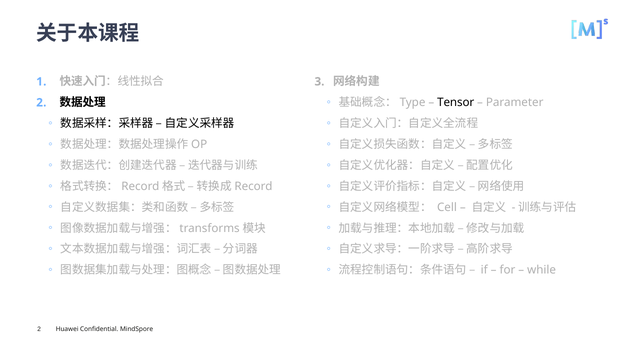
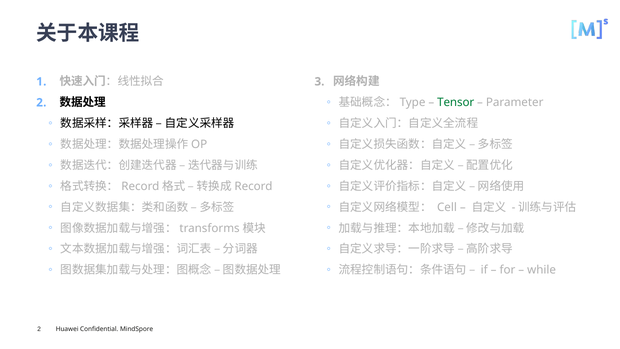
Tensor colour: black -> green
